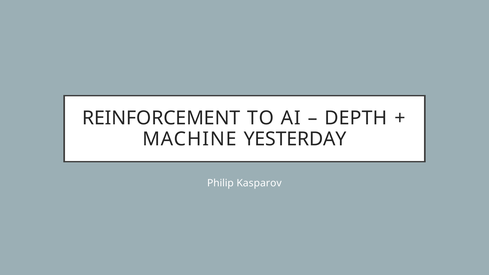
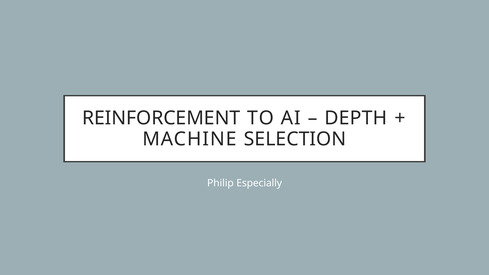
YESTERDAY: YESTERDAY -> SELECTION
Kasparov: Kasparov -> Especially
